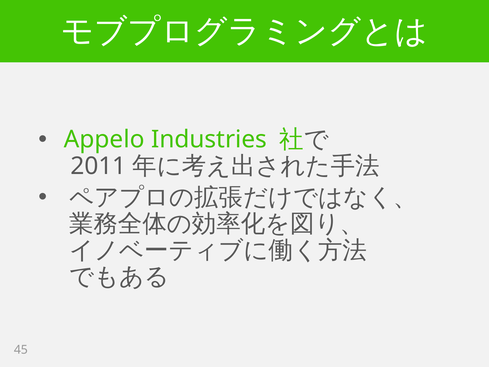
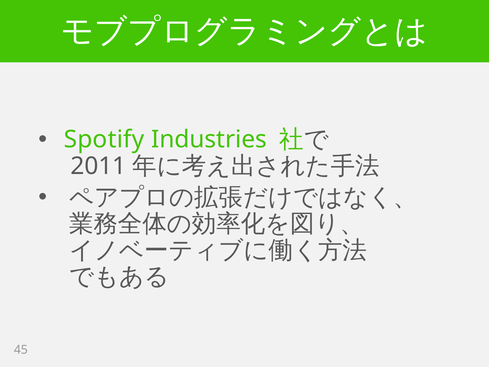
Appelo: Appelo -> Spotify
